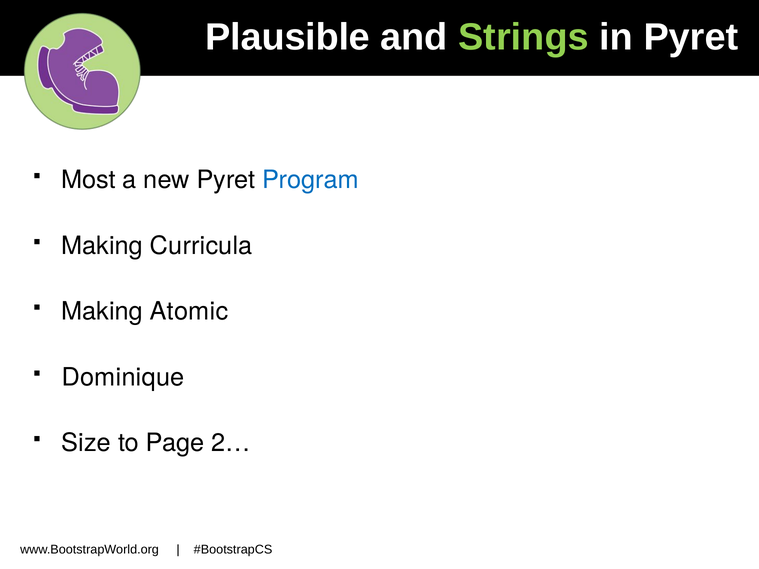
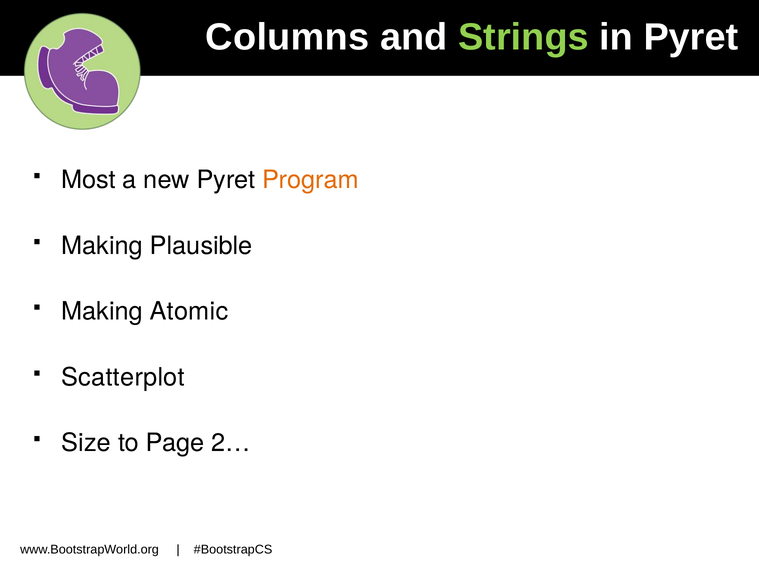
Plausible: Plausible -> Columns
Program colour: blue -> orange
Curricula: Curricula -> Plausible
Dominique: Dominique -> Scatterplot
